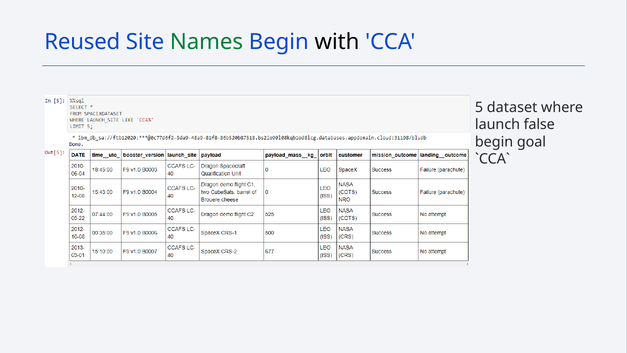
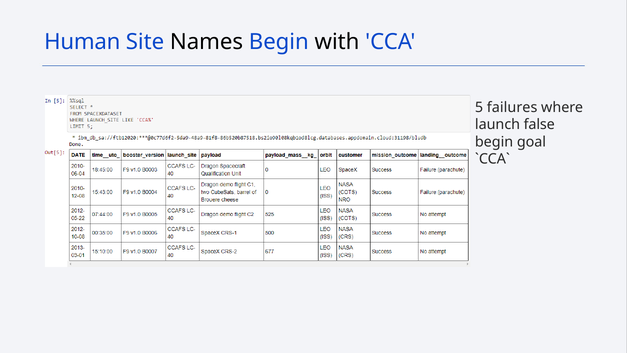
Reused: Reused -> Human
Names colour: green -> black
dataset: dataset -> failures
